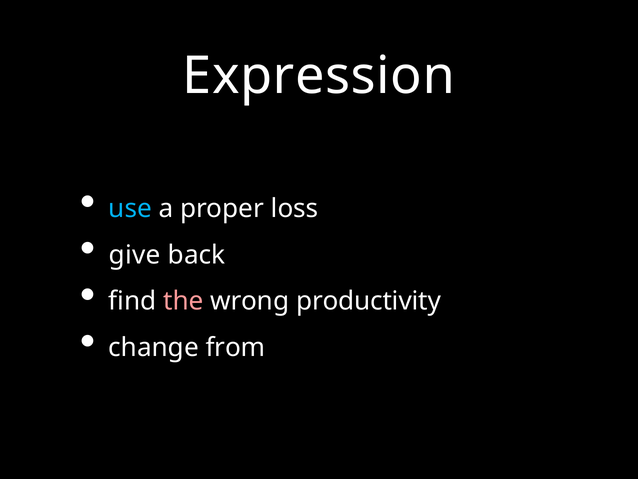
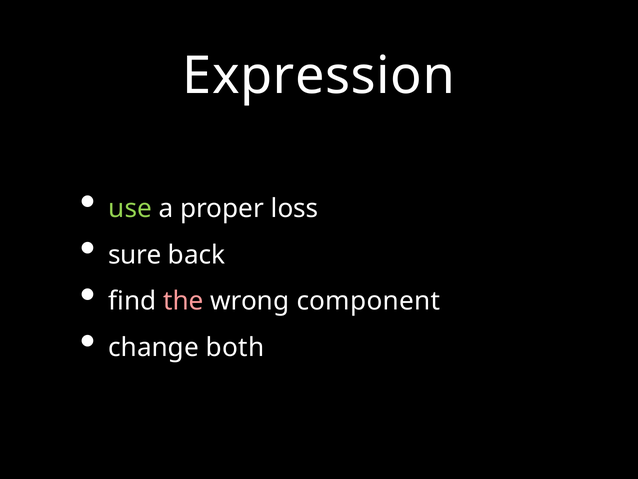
use colour: light blue -> light green
give: give -> sure
productivity: productivity -> component
from: from -> both
